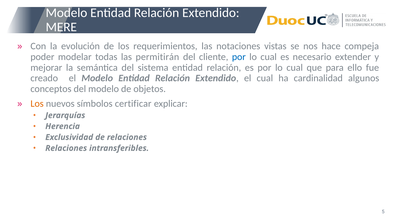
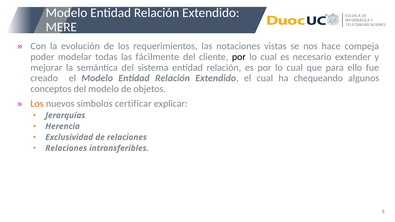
permitirán: permitirán -> fácilmente
por at (239, 57) colour: blue -> black
cardinalidad: cardinalidad -> chequeando
